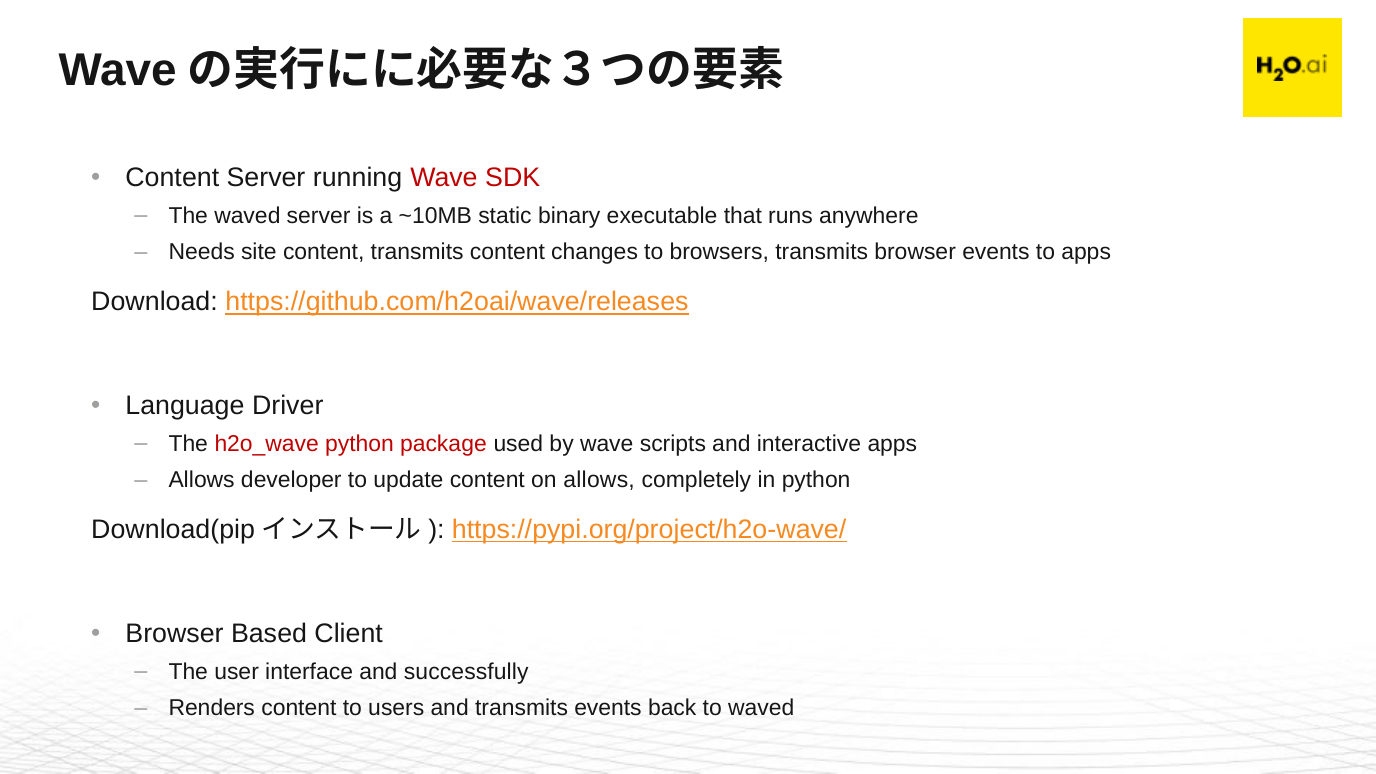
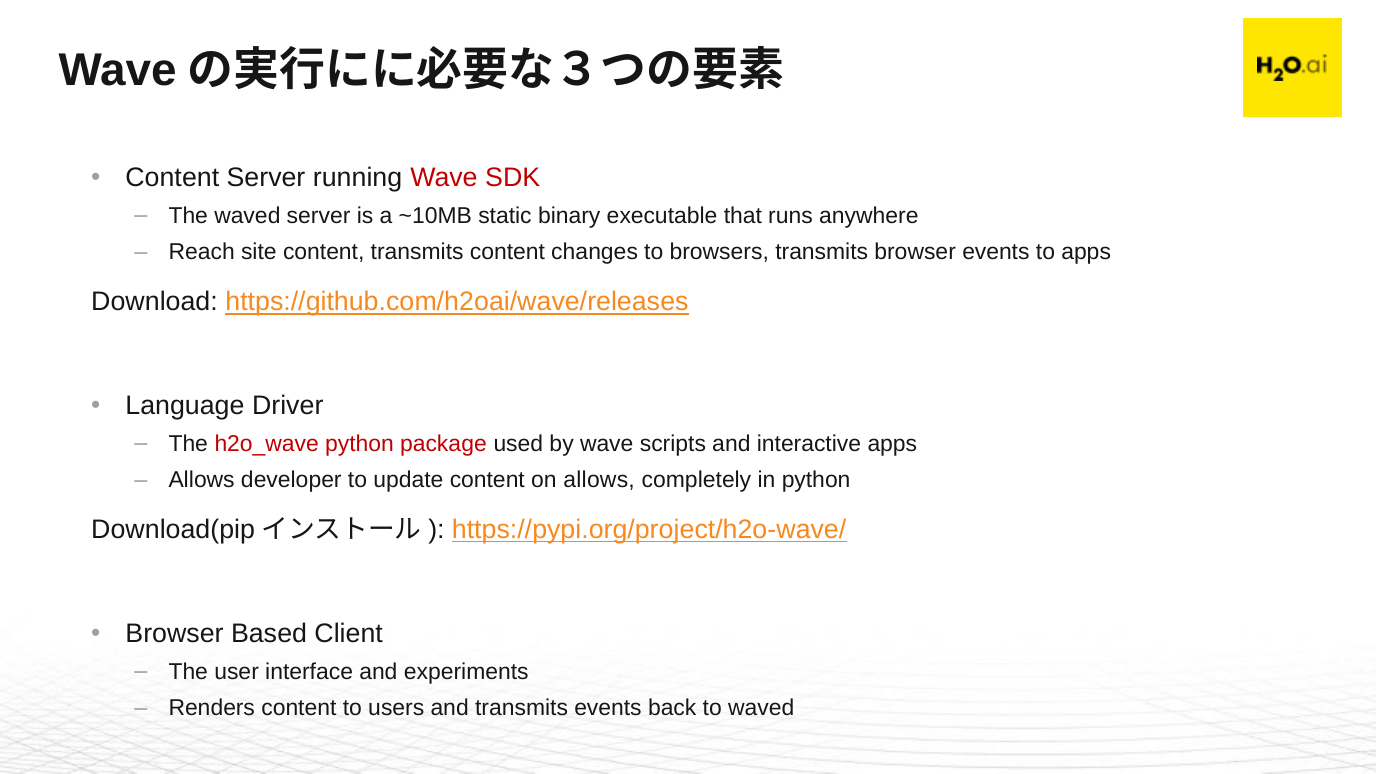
Needs: Needs -> Reach
successfully: successfully -> experiments
